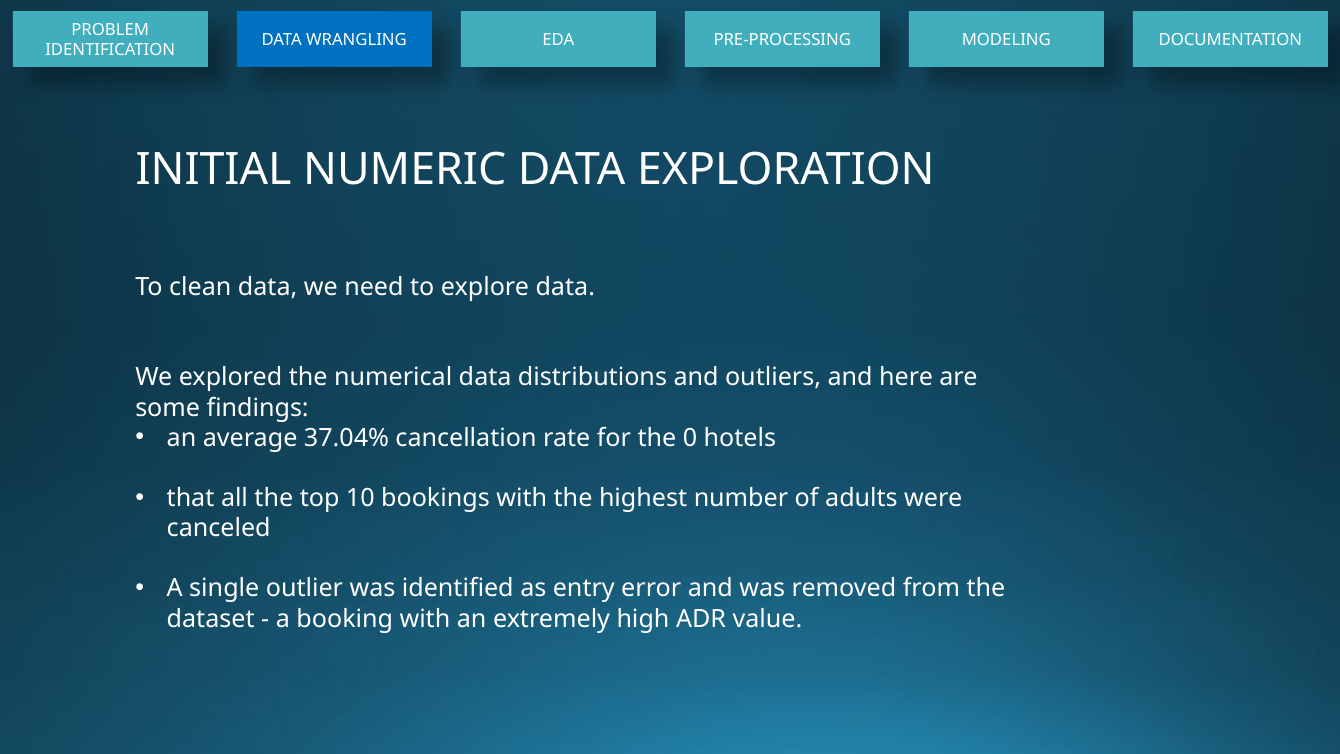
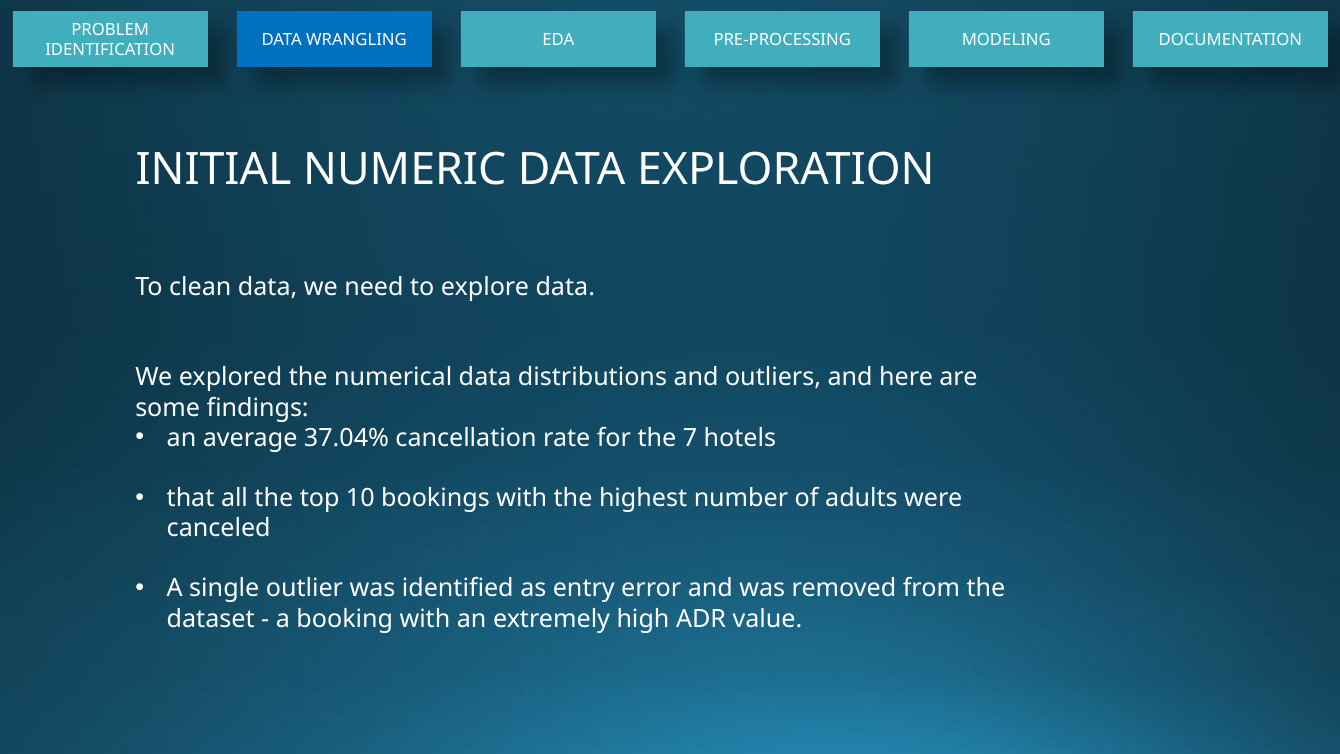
0: 0 -> 7
